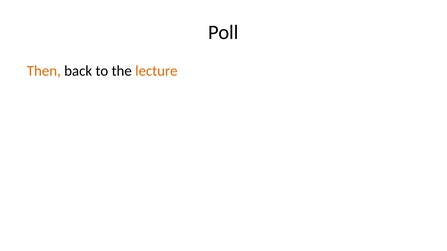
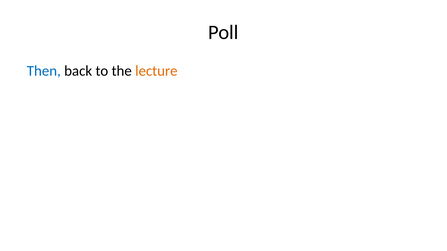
Then colour: orange -> blue
